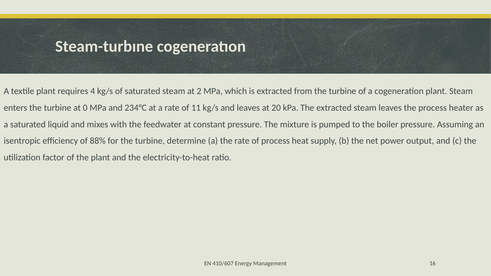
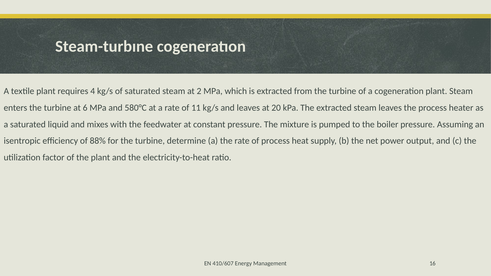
0: 0 -> 6
234°C: 234°C -> 580°C
